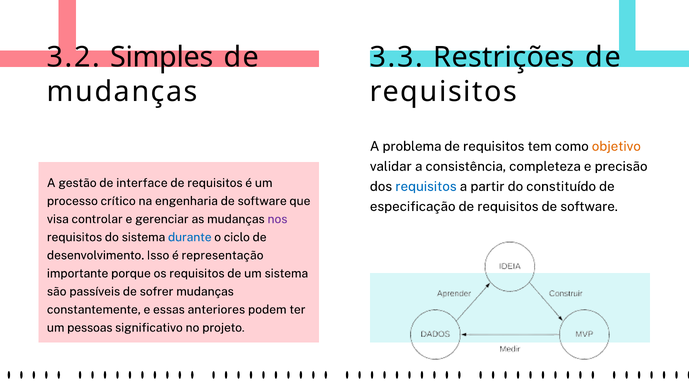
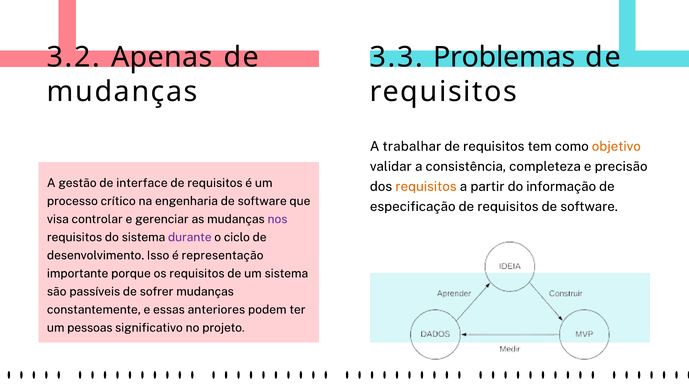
Simples: Simples -> Apenas
Restrições: Restrições -> Problemas
problema: problema -> trabalhar
requisitos at (426, 187) colour: blue -> orange
constituído: constituído -> informação
durante colour: blue -> purple
